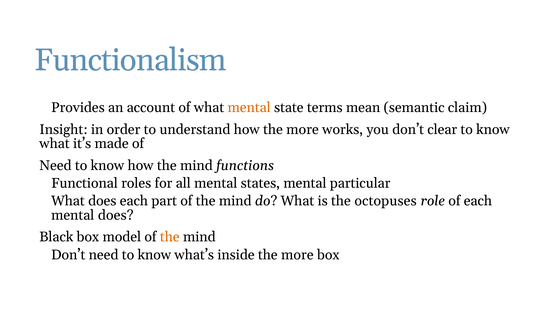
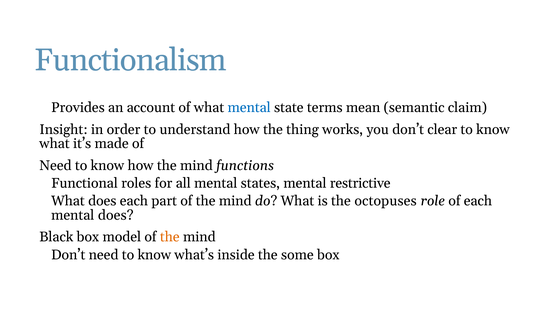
mental at (249, 108) colour: orange -> blue
how the more: more -> thing
particular: particular -> restrictive
inside the more: more -> some
